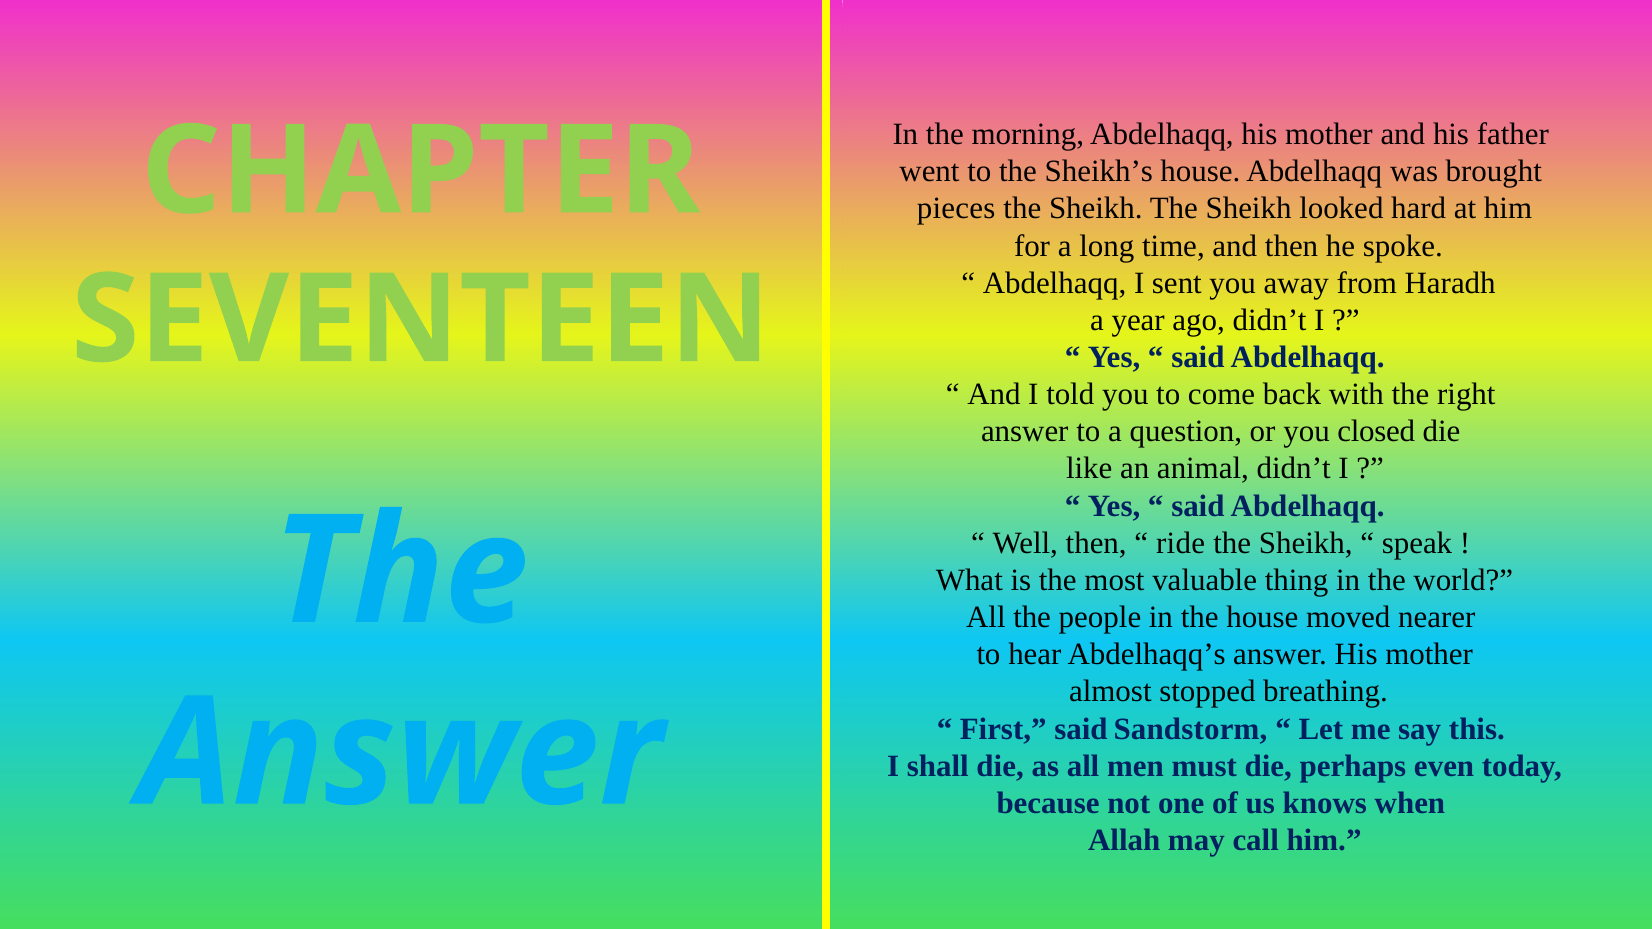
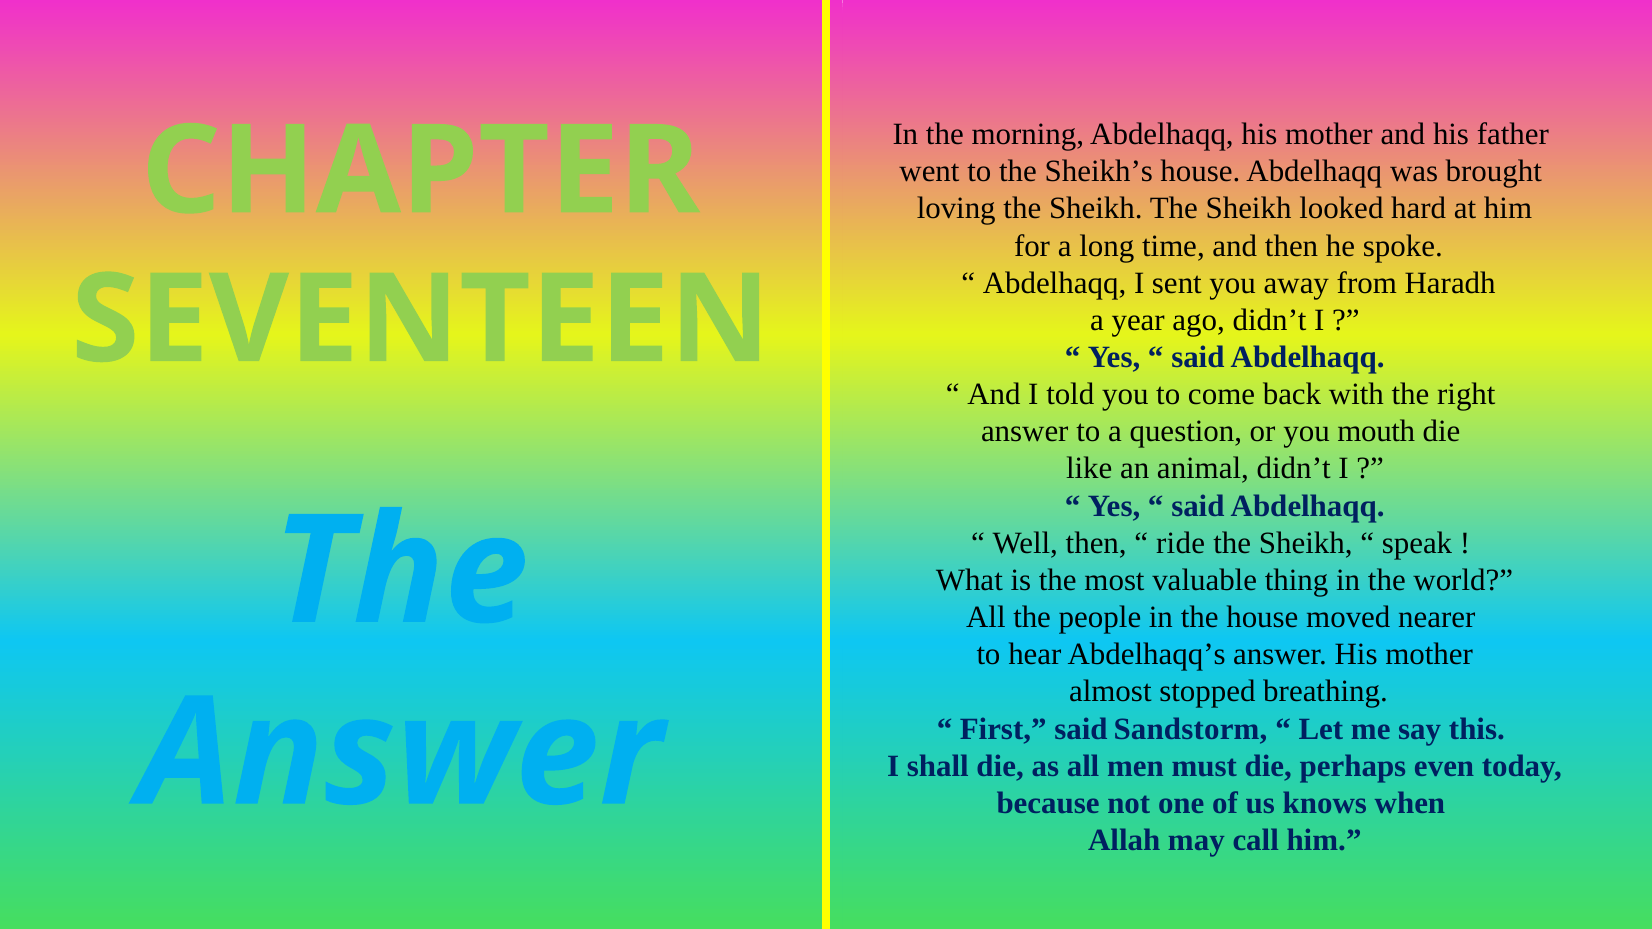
pieces: pieces -> loving
closed: closed -> mouth
